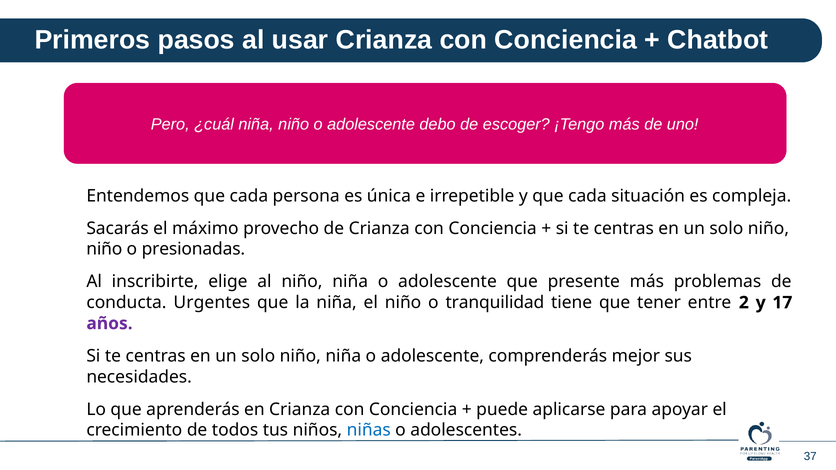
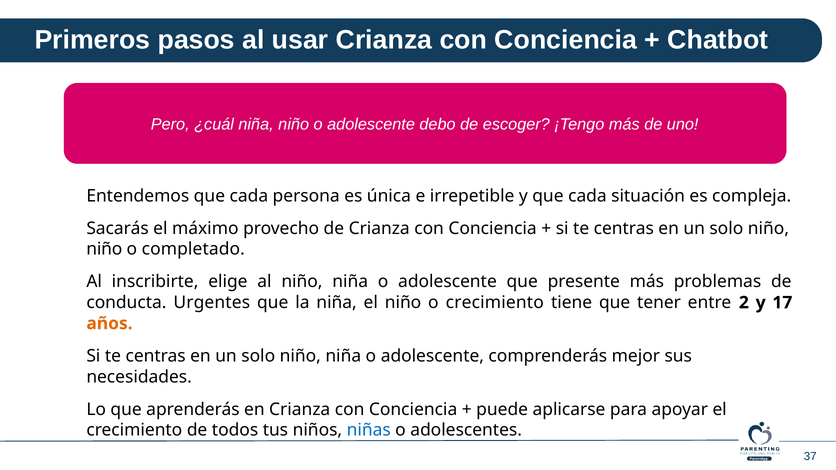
presionadas: presionadas -> completado
o tranquilidad: tranquilidad -> crecimiento
años colour: purple -> orange
